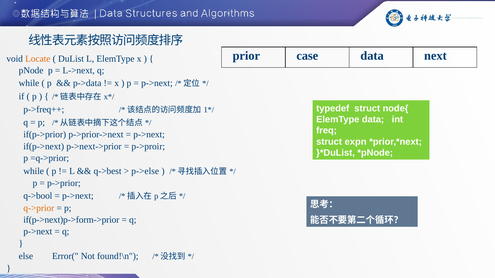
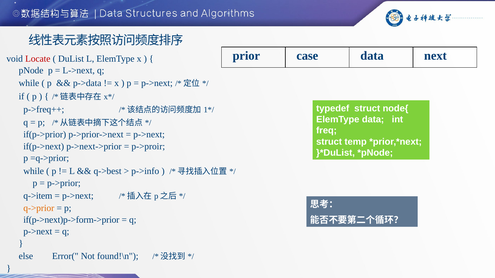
Locate colour: orange -> red
expn: expn -> temp
p->else: p->else -> p->info
q->bool: q->bool -> q->item
